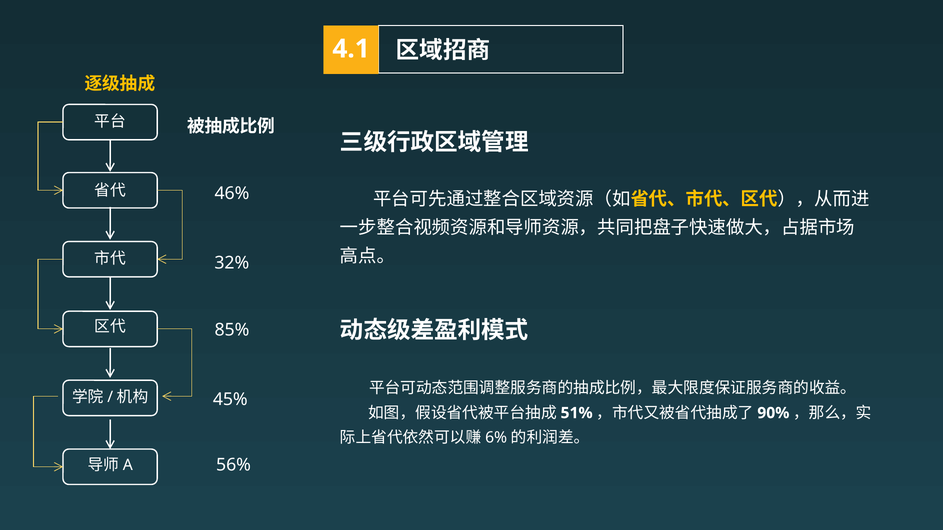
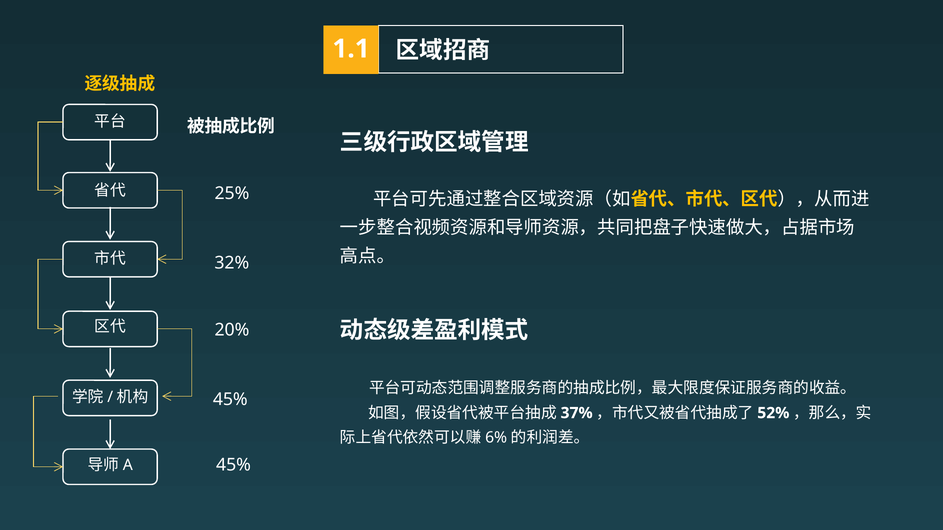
4.1: 4.1 -> 1.1
46%: 46% -> 25%
85%: 85% -> 20%
51%: 51% -> 37%
90%: 90% -> 52%
56% at (233, 465): 56% -> 45%
